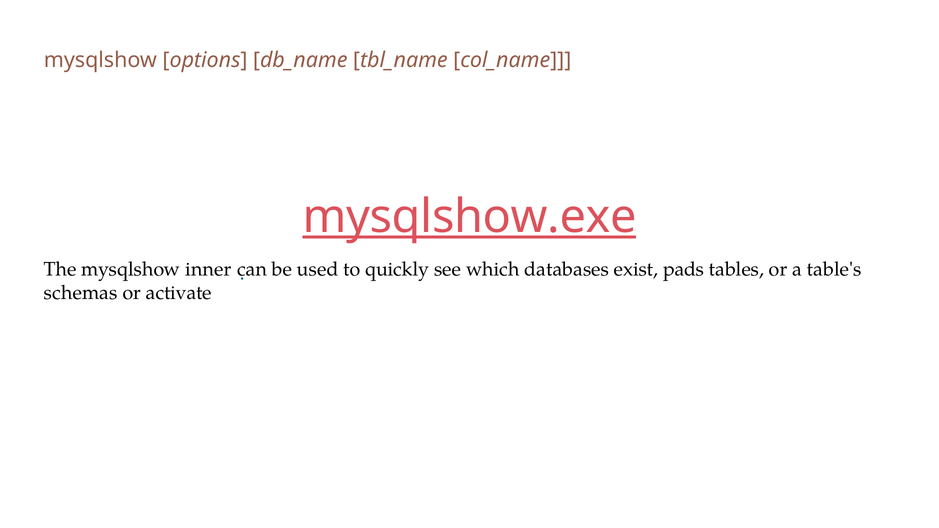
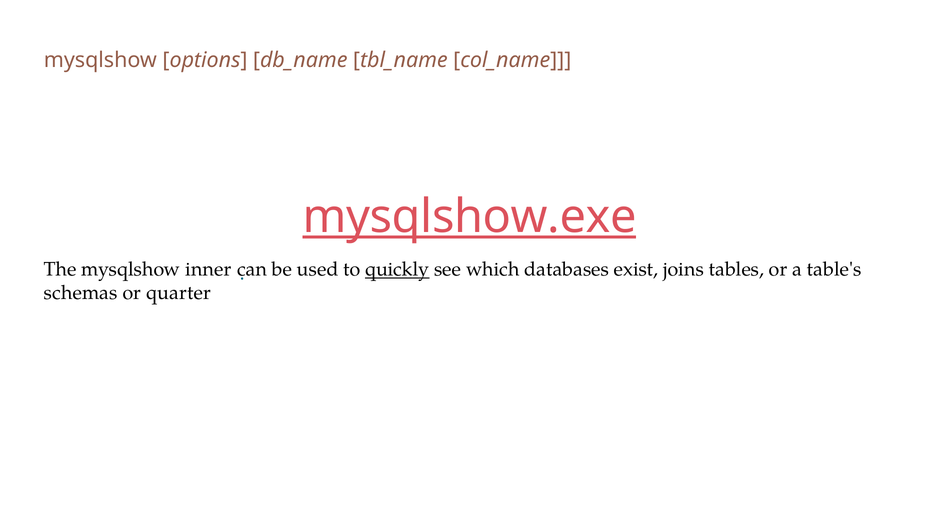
quickly underline: none -> present
pads: pads -> joins
activate: activate -> quarter
